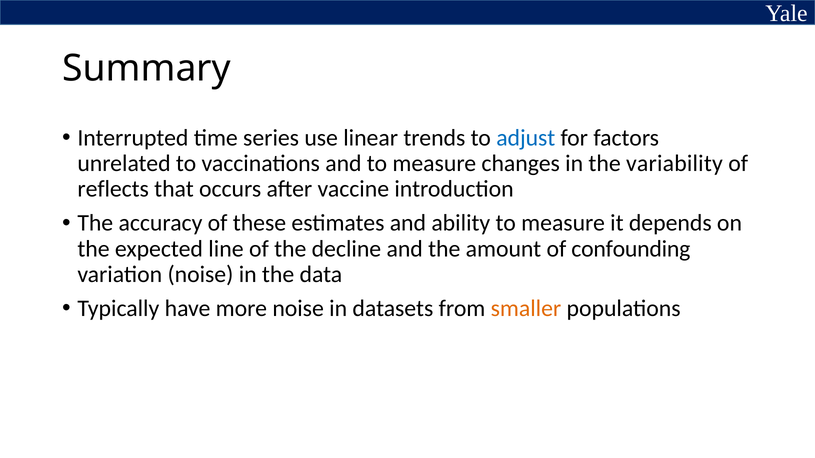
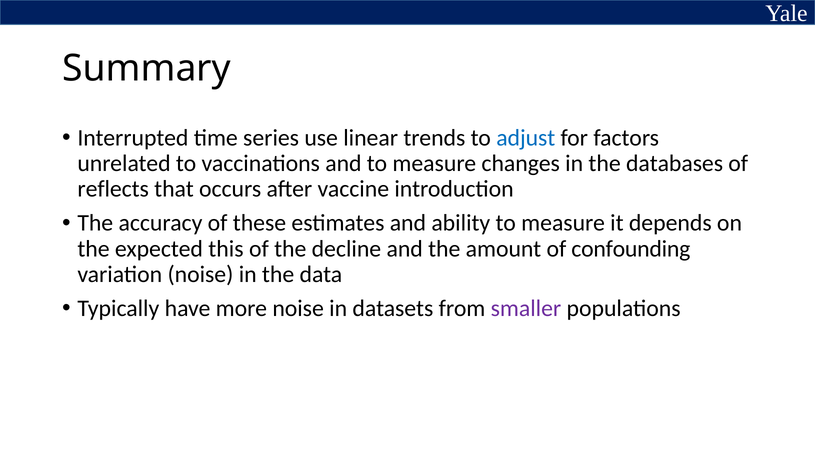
variability: variability -> databases
line: line -> this
smaller colour: orange -> purple
